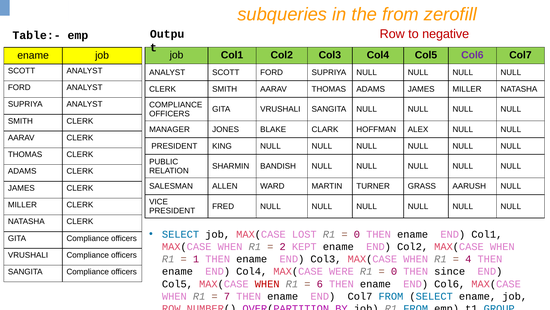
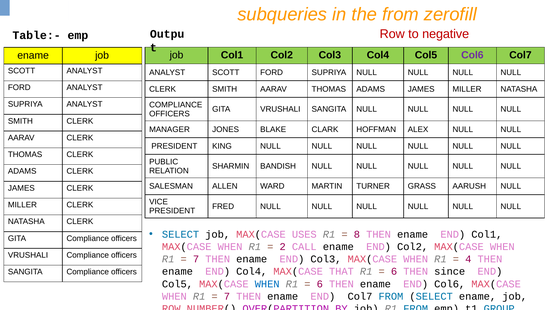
LOST: LOST -> USES
0 at (357, 234): 0 -> 8
KEPT: KEPT -> CALL
1 at (196, 259): 1 -> 7
WERE: WERE -> THAT
0 at (394, 271): 0 -> 6
WHEN at (267, 283) colour: red -> blue
